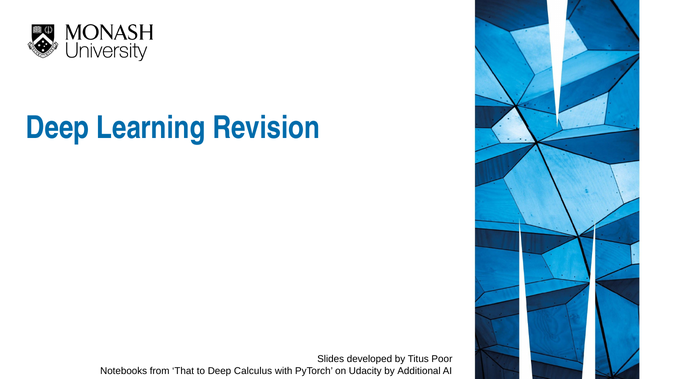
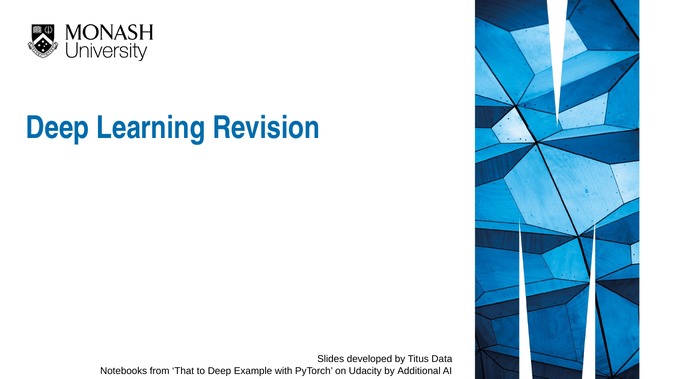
Poor: Poor -> Data
Calculus: Calculus -> Example
